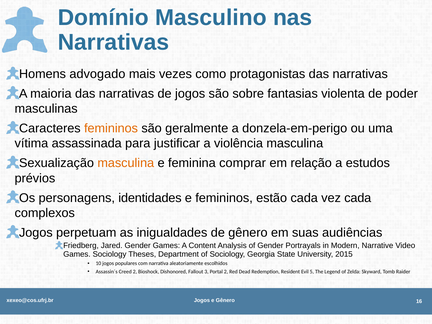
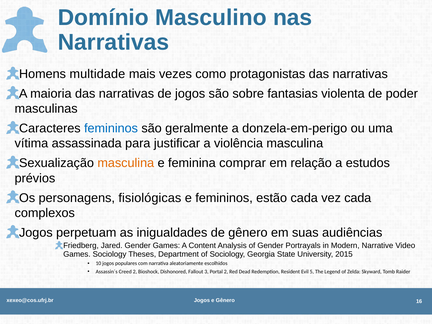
advogado: advogado -> multidade
femininos at (111, 128) colour: orange -> blue
identidades: identidades -> fisiológicas
